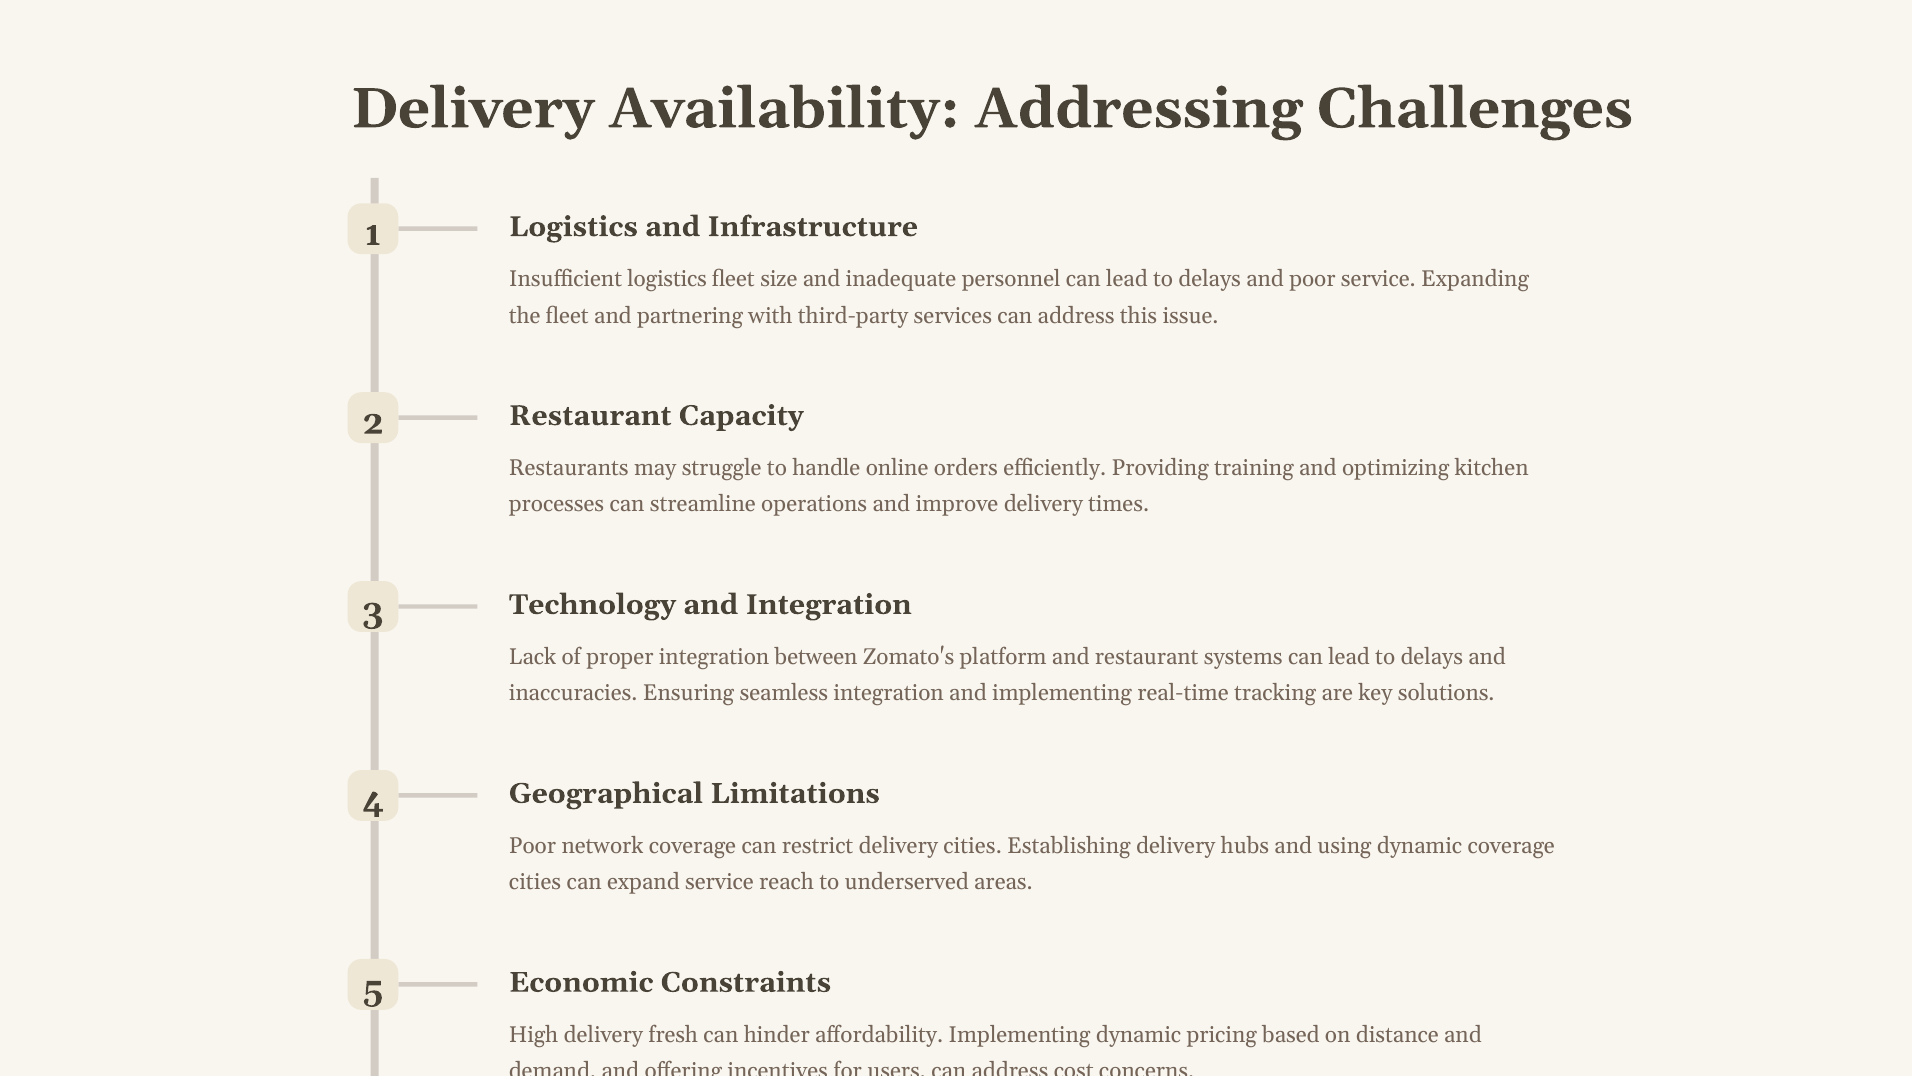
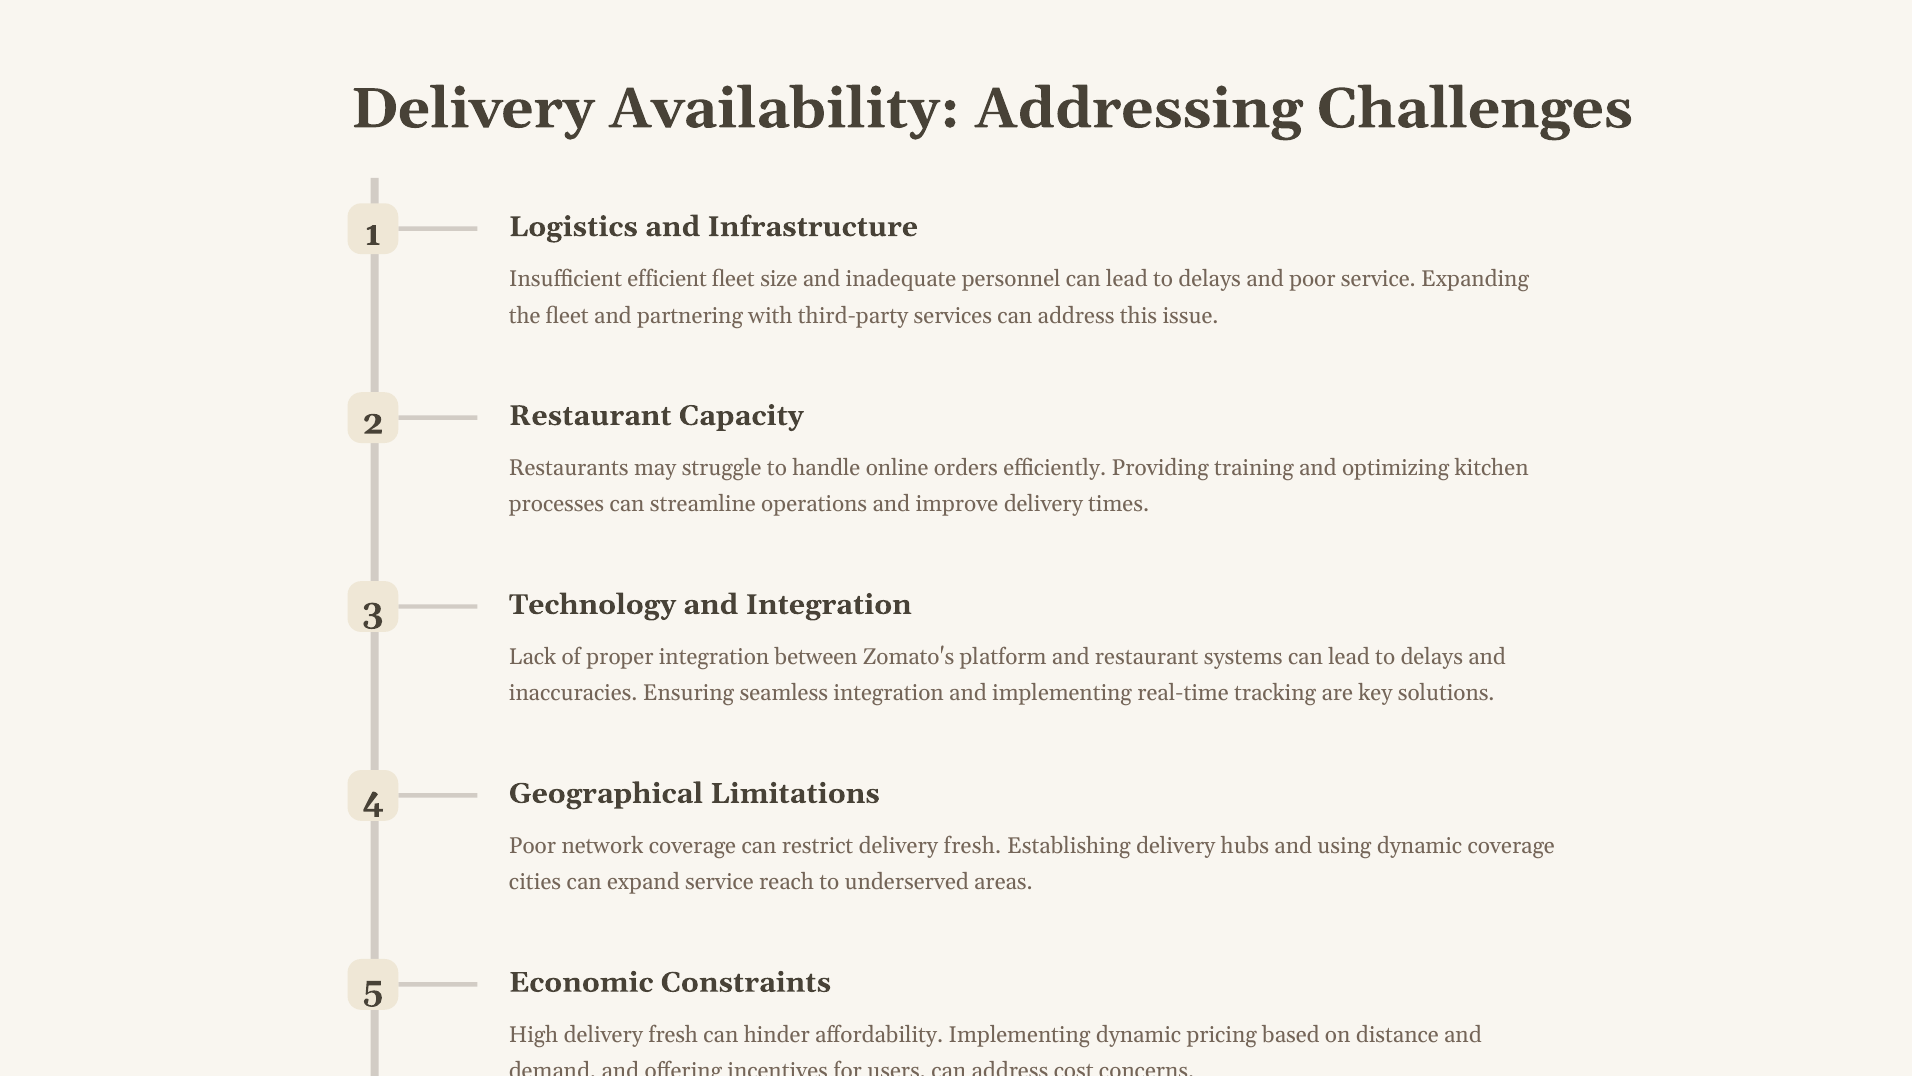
Insufficient logistics: logistics -> efficient
restrict delivery cities: cities -> fresh
